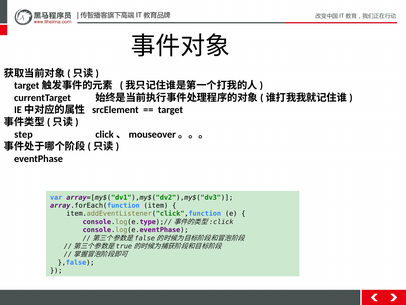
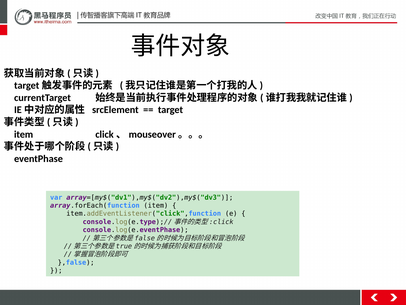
step at (24, 134): step -> item
